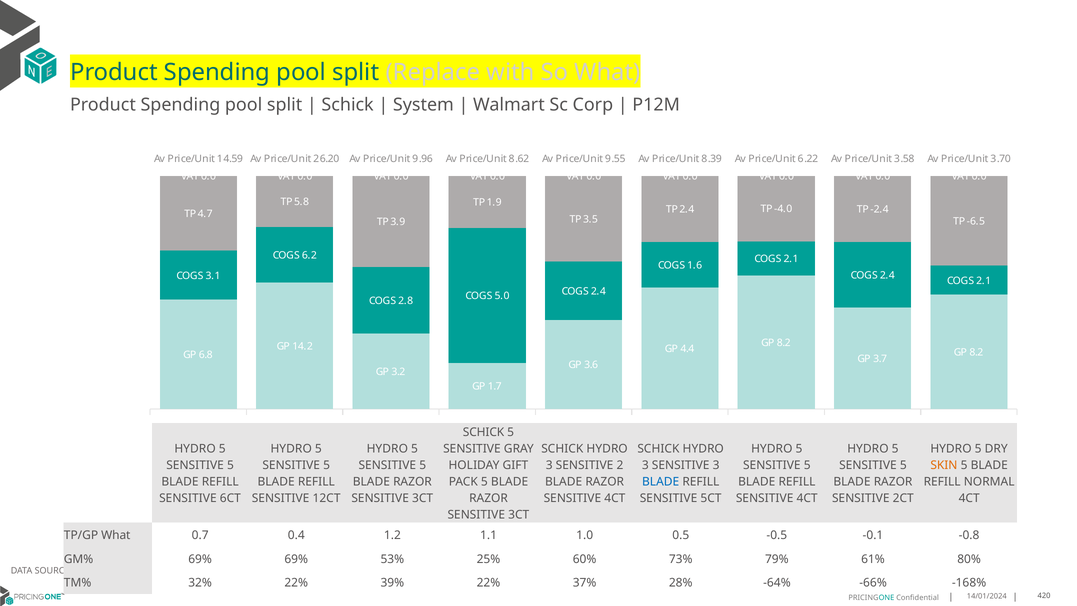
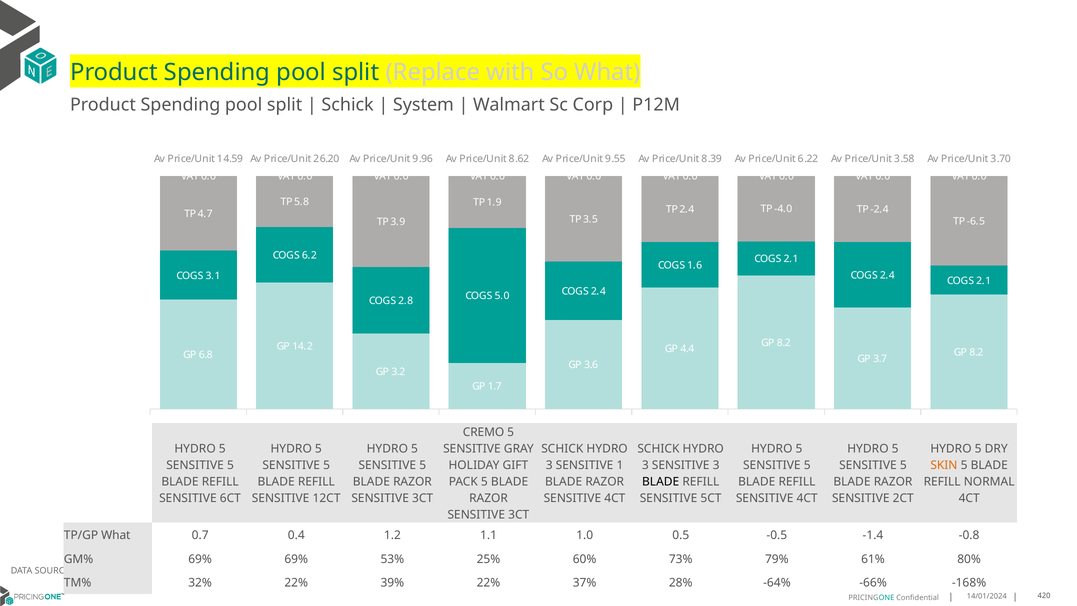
SCHICK at (484, 432): SCHICK -> CREMO
2: 2 -> 1
BLADE at (661, 482) colour: blue -> black
-0.1: -0.1 -> -1.4
